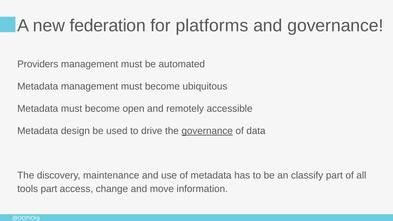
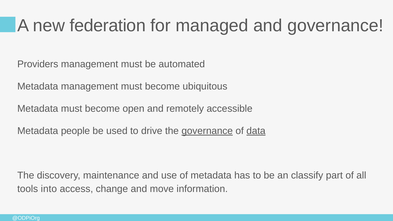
platforms: platforms -> managed
design: design -> people
data underline: none -> present
tools part: part -> into
